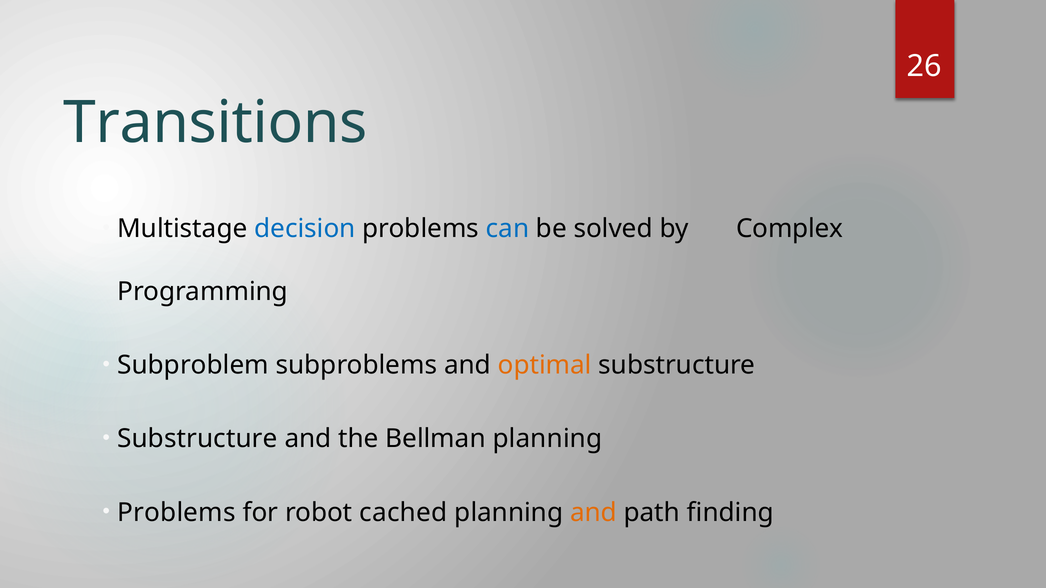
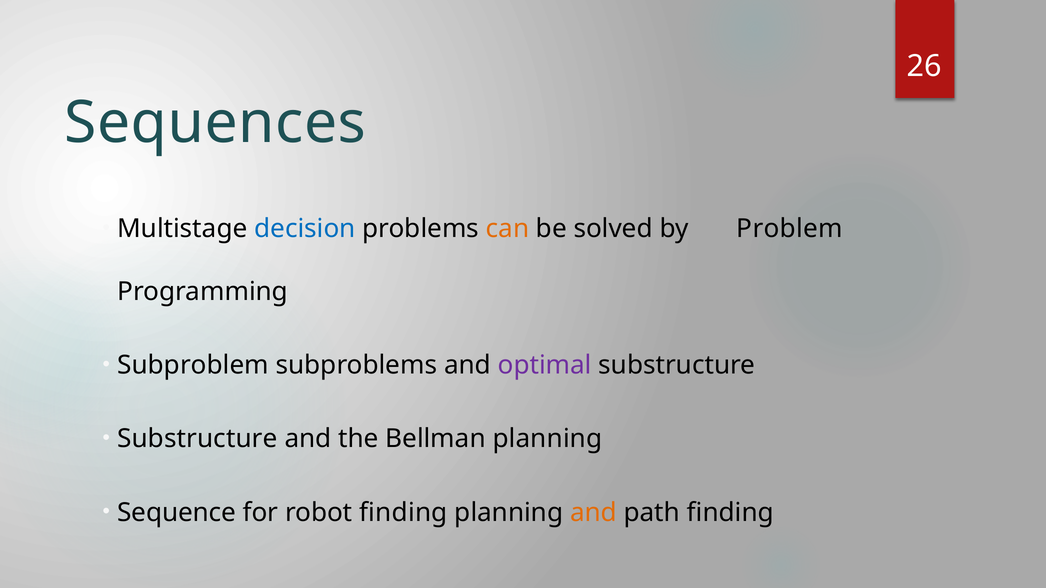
Transitions: Transitions -> Sequences
can colour: blue -> orange
Complex: Complex -> Problem
optimal colour: orange -> purple
Problems at (176, 513): Problems -> Sequence
robot cached: cached -> finding
